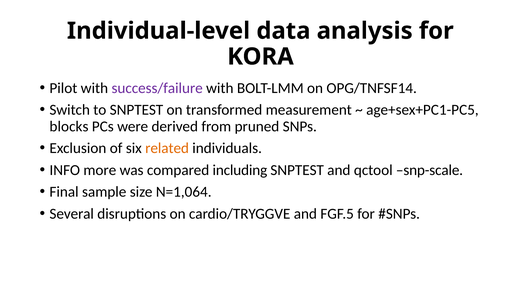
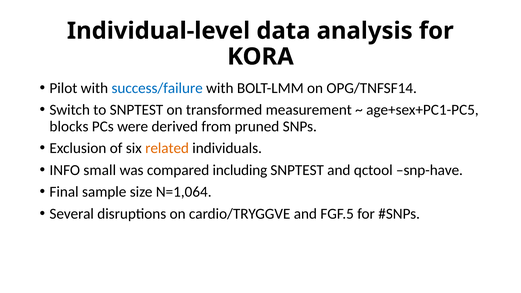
success/failure colour: purple -> blue
more: more -> small
snp-scale: snp-scale -> snp-have
